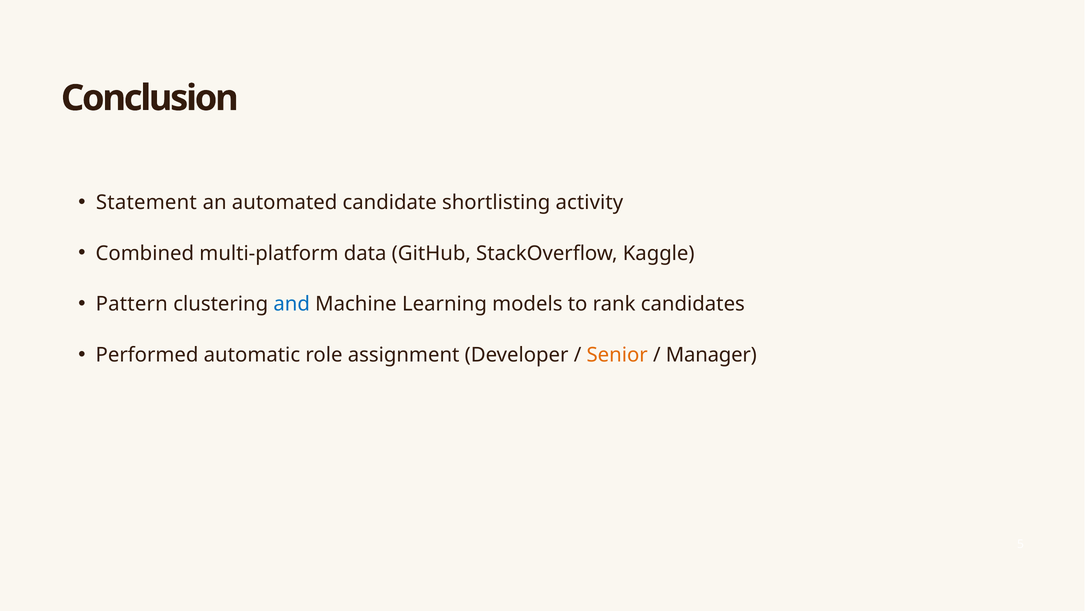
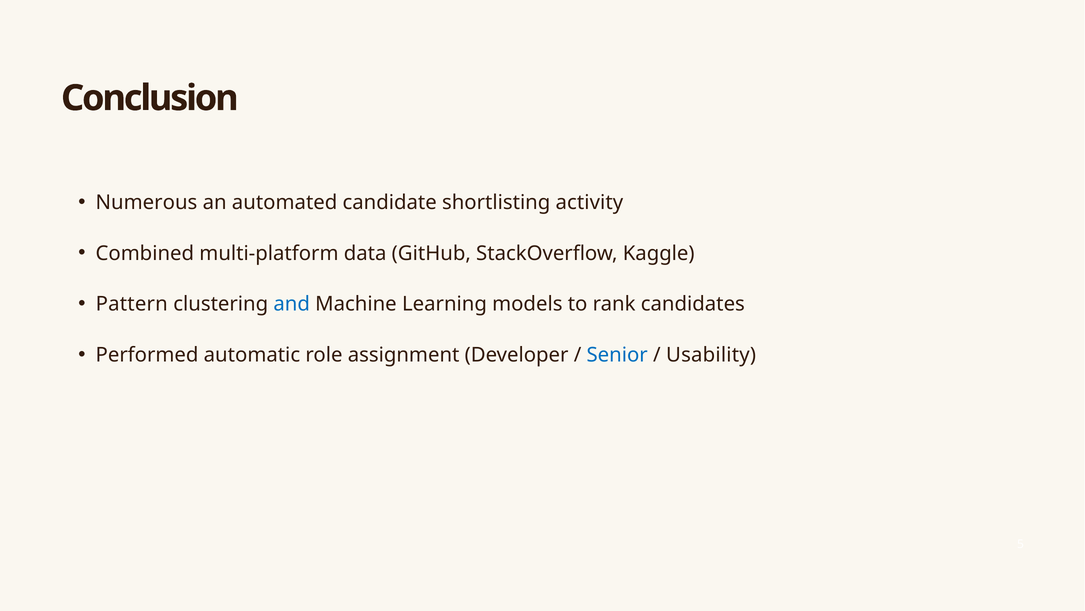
Statement: Statement -> Numerous
Senior colour: orange -> blue
Manager: Manager -> Usability
